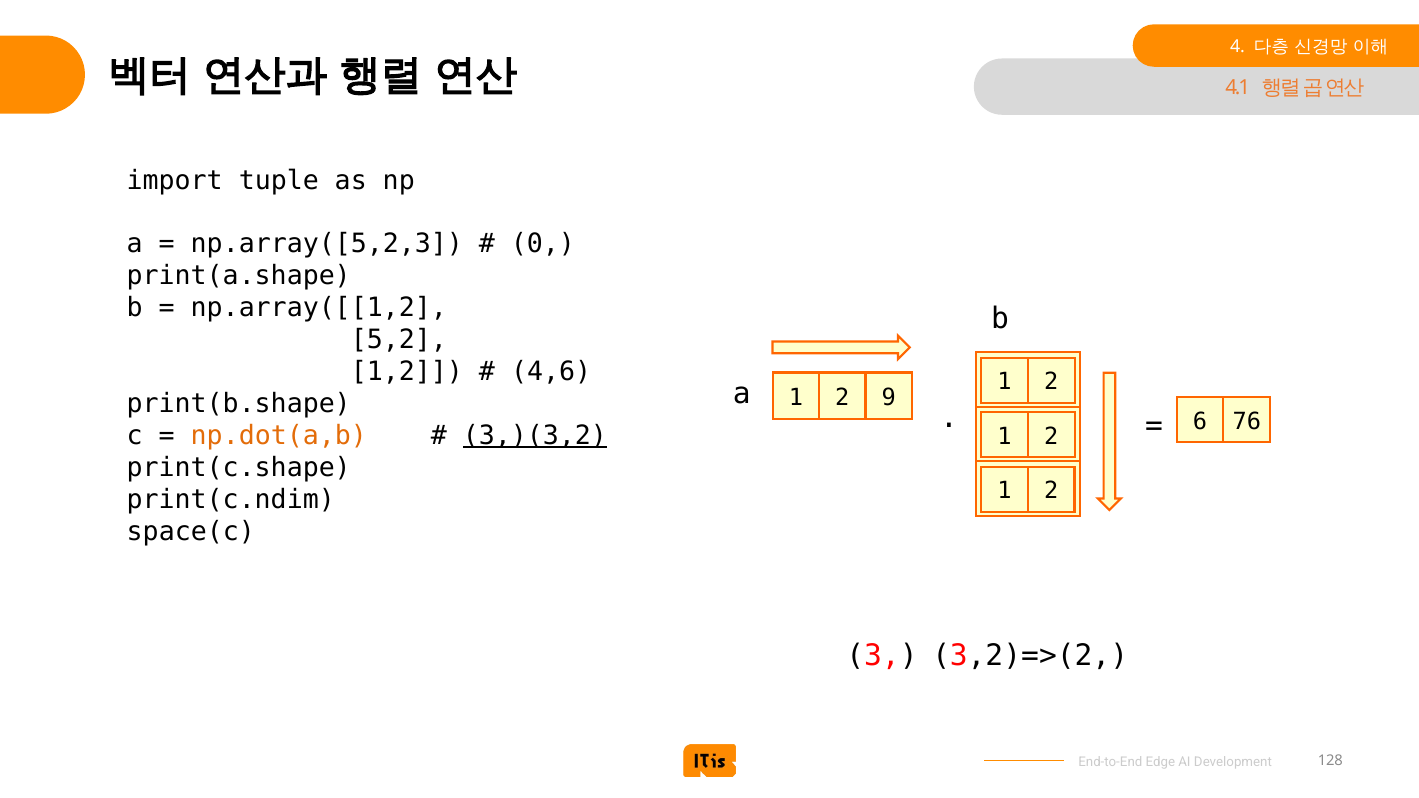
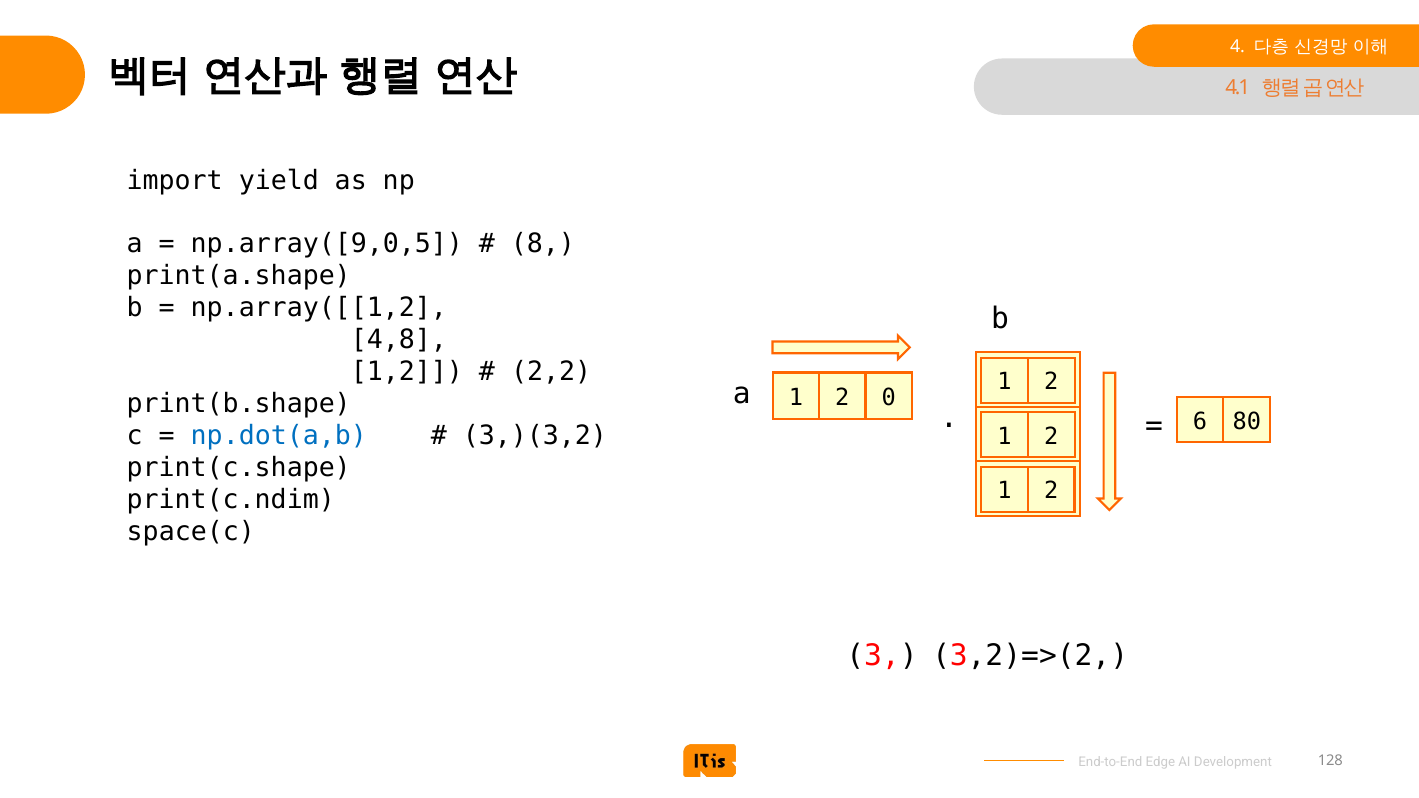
tuple: tuple -> yield
np.array([5,2,3: np.array([5,2,3 -> np.array([9,0,5
0: 0 -> 8
5,2: 5,2 -> 4,8
4,6: 4,6 -> 2,2
9: 9 -> 0
76: 76 -> 80
np.dot(a,b colour: orange -> blue
3,)(3,2 underline: present -> none
